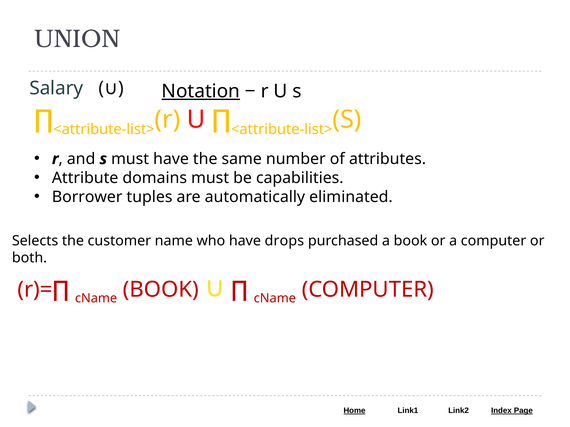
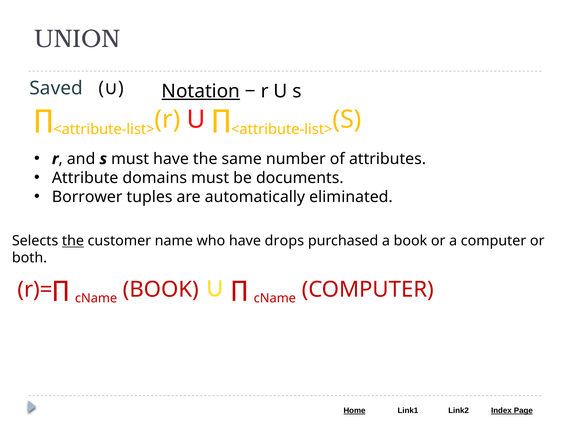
Salary: Salary -> Saved
capabilities: capabilities -> documents
the at (73, 241) underline: none -> present
